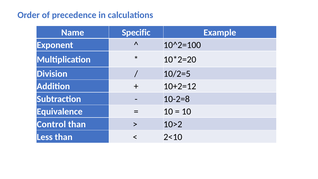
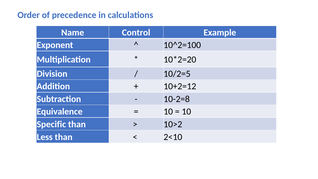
Specific: Specific -> Control
Control: Control -> Specific
